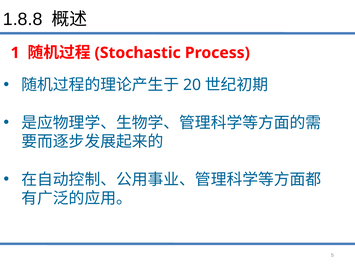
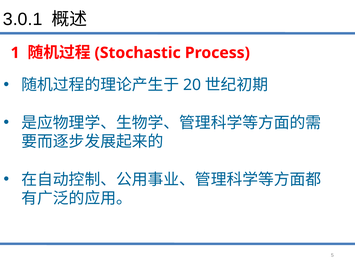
1.8.8: 1.8.8 -> 3.0.1
